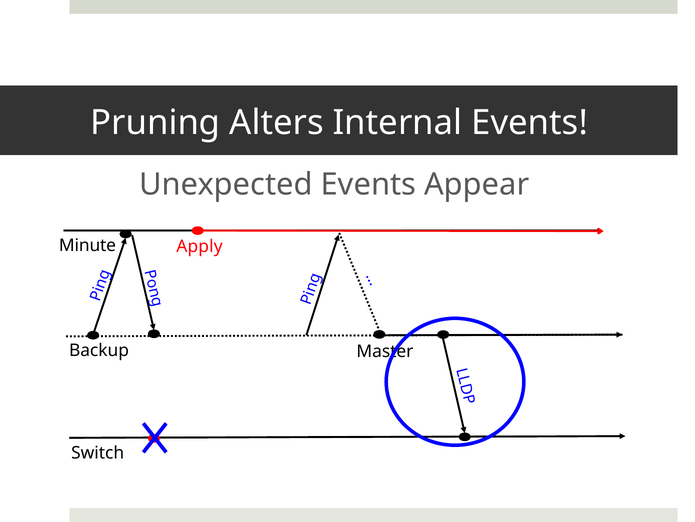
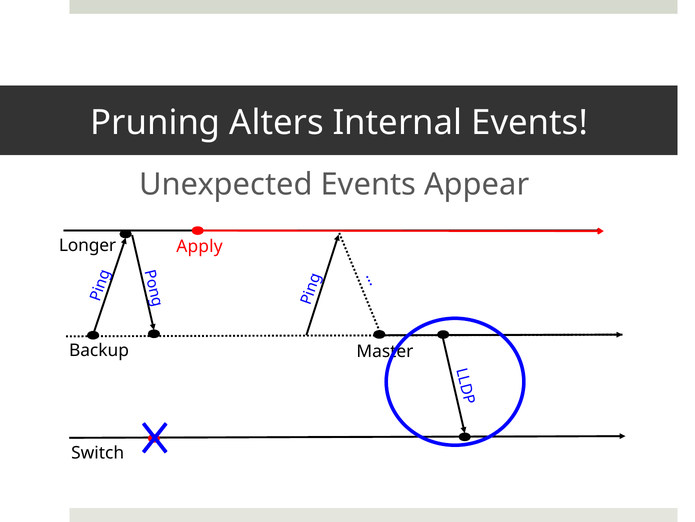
Minute: Minute -> Longer
